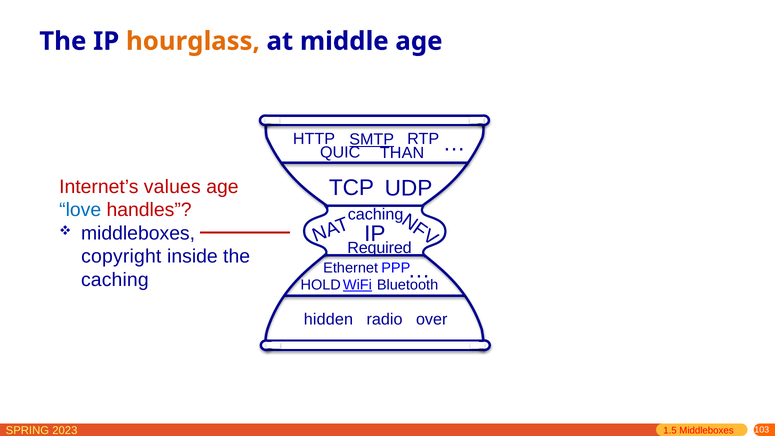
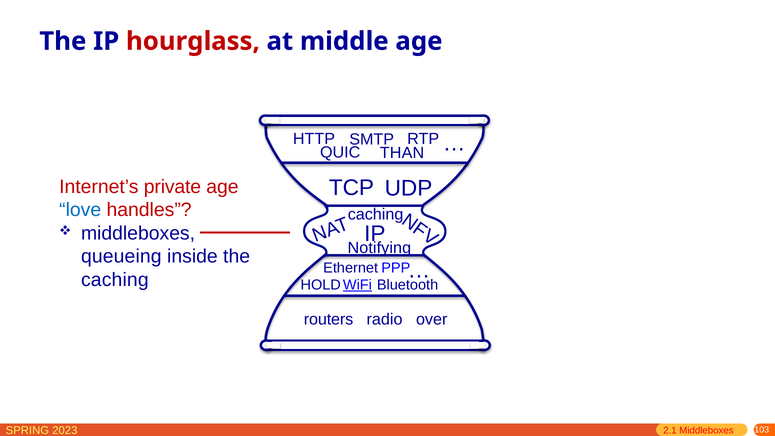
hourglass colour: orange -> red
SMTP underline: present -> none
values: values -> private
Required: Required -> Notifying
copyright: copyright -> queueing
hidden: hidden -> routers
1.5: 1.5 -> 2.1
